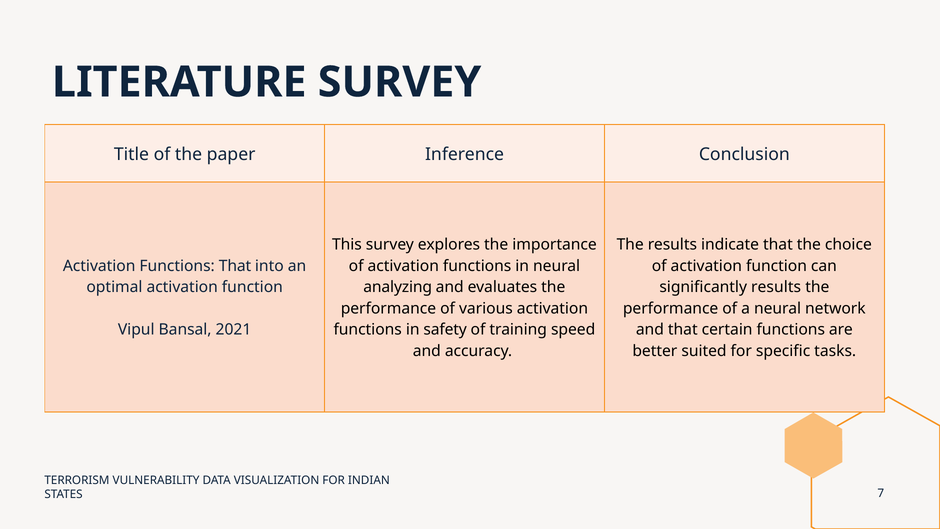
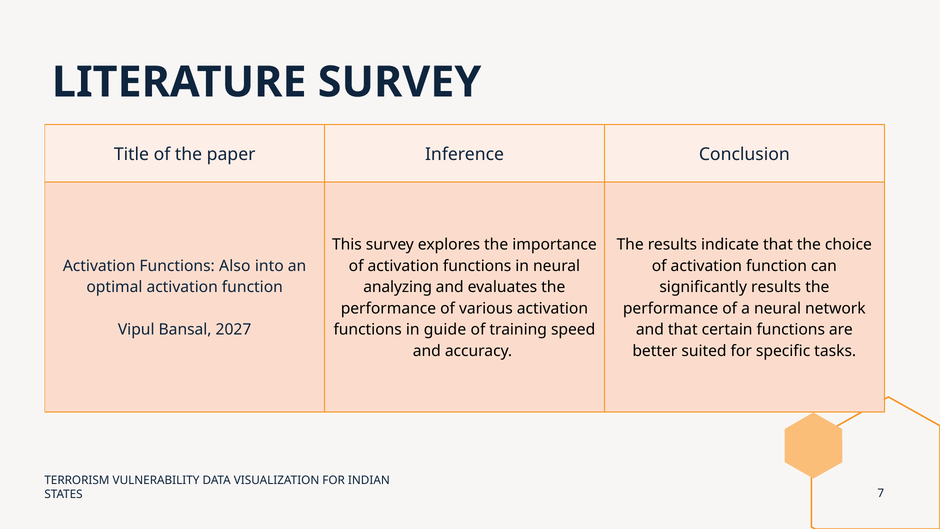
Functions That: That -> Also
2021: 2021 -> 2027
safety: safety -> guide
